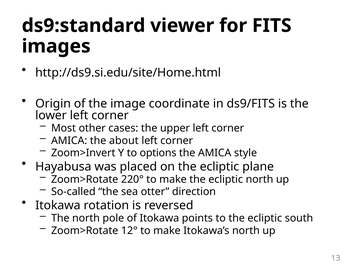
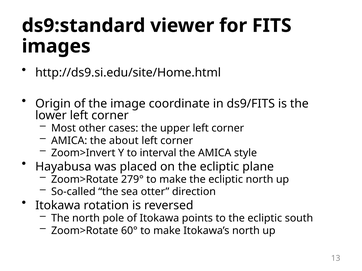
options: options -> interval
220°: 220° -> 279°
12°: 12° -> 60°
